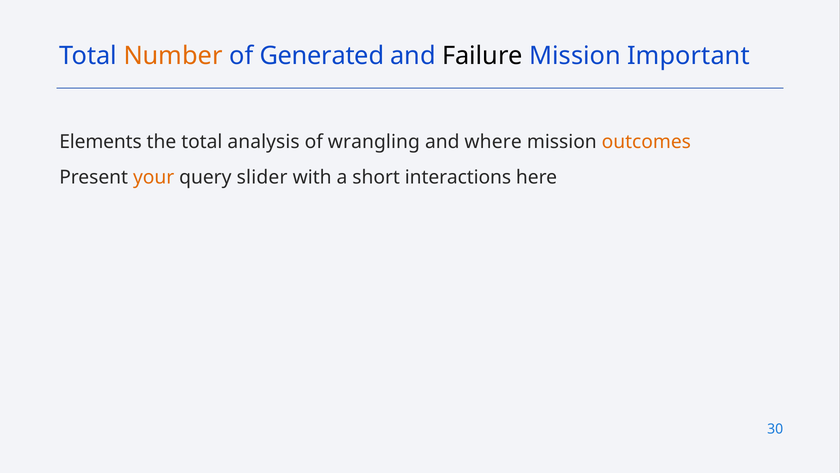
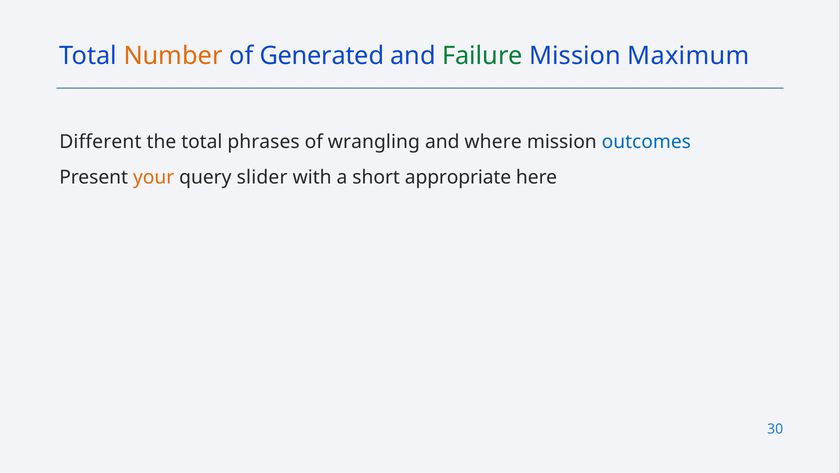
Failure colour: black -> green
Important: Important -> Maximum
Elements: Elements -> Different
analysis: analysis -> phrases
outcomes colour: orange -> blue
interactions: interactions -> appropriate
